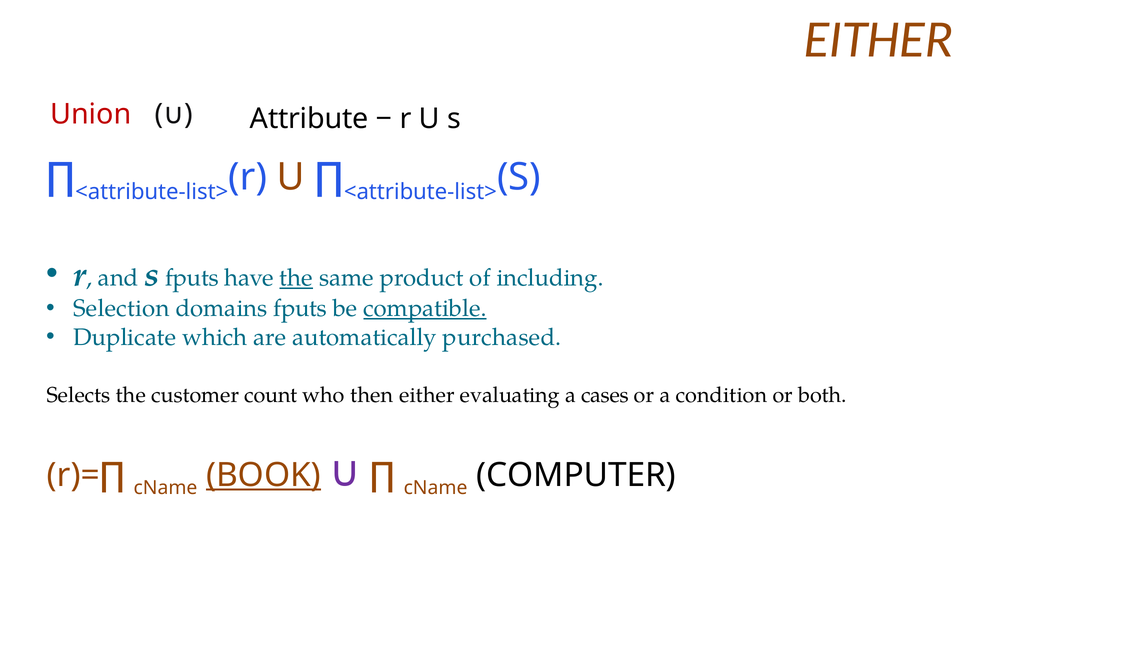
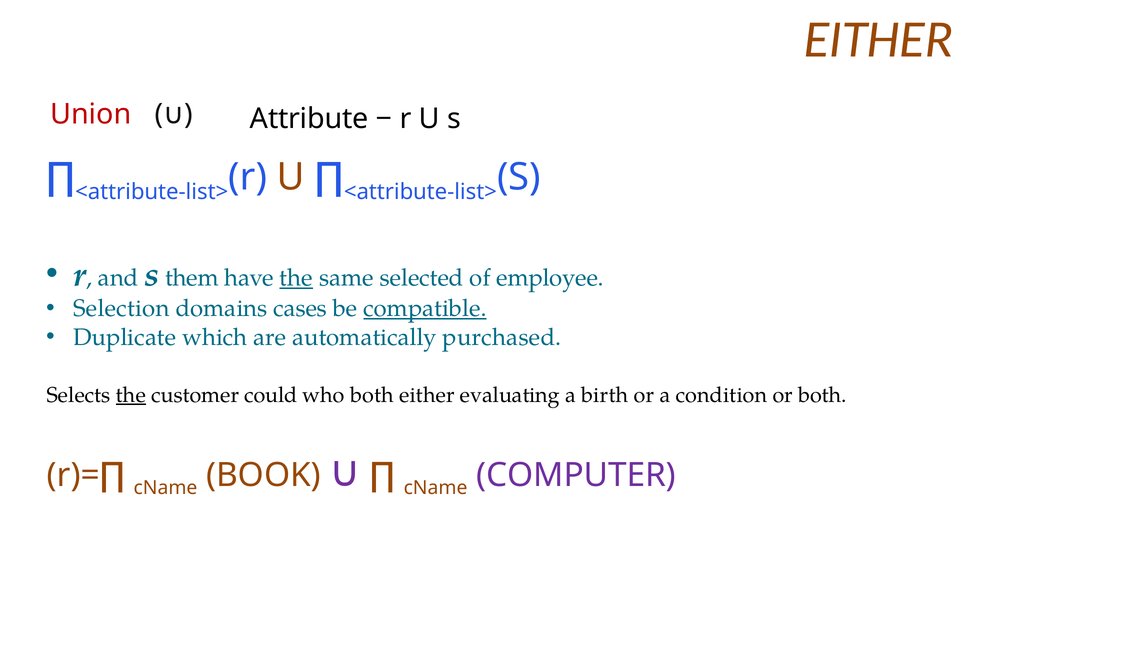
s fputs: fputs -> them
product: product -> selected
including: including -> employee
domains fputs: fputs -> cases
the at (131, 395) underline: none -> present
count: count -> could
who then: then -> both
cases: cases -> birth
BOOK underline: present -> none
COMPUTER colour: black -> purple
